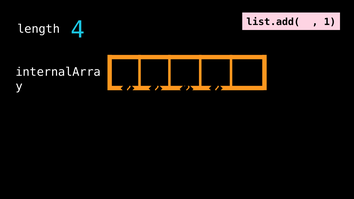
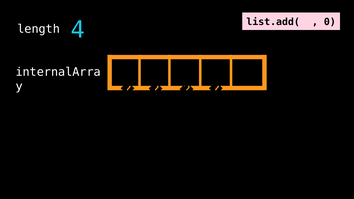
1: 1 -> 0
